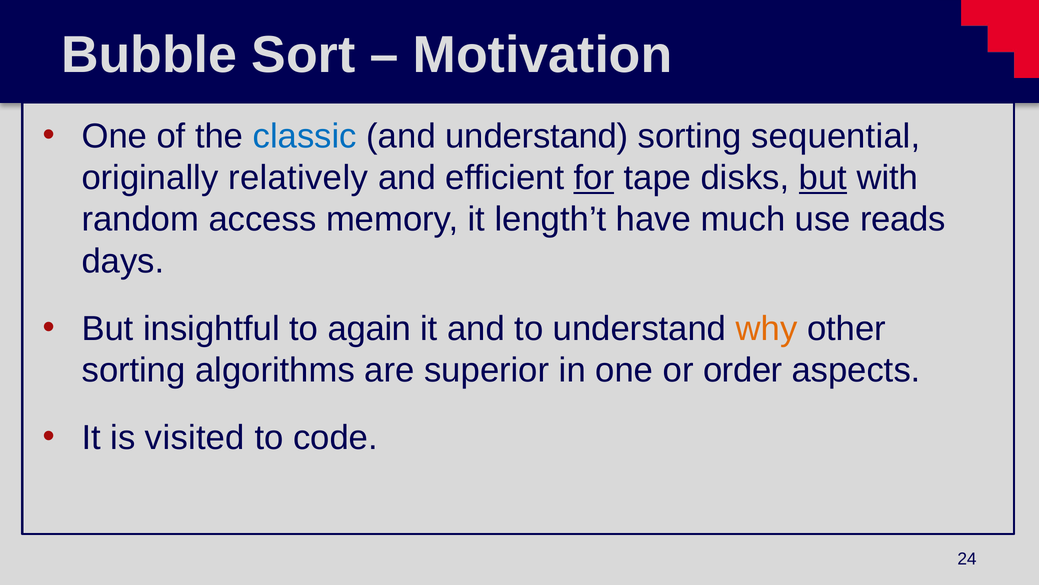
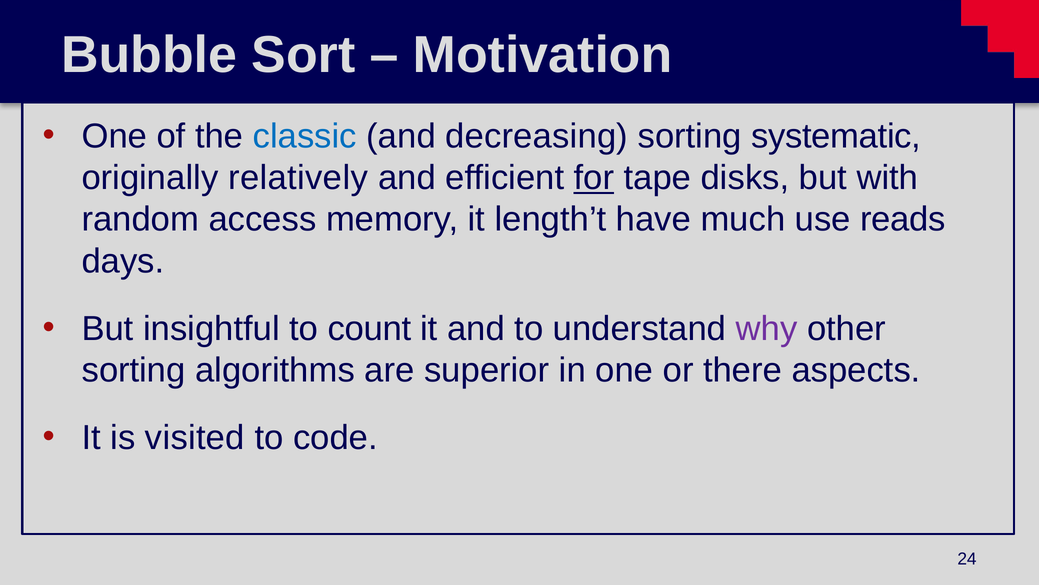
and understand: understand -> decreasing
sequential: sequential -> systematic
but at (823, 178) underline: present -> none
again: again -> count
why colour: orange -> purple
order: order -> there
